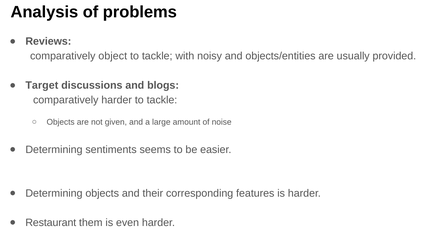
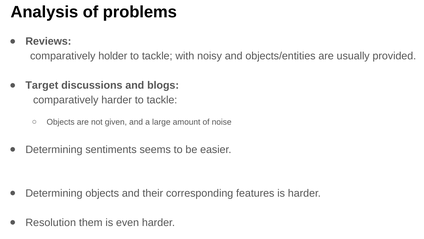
object: object -> holder
Restaurant: Restaurant -> Resolution
